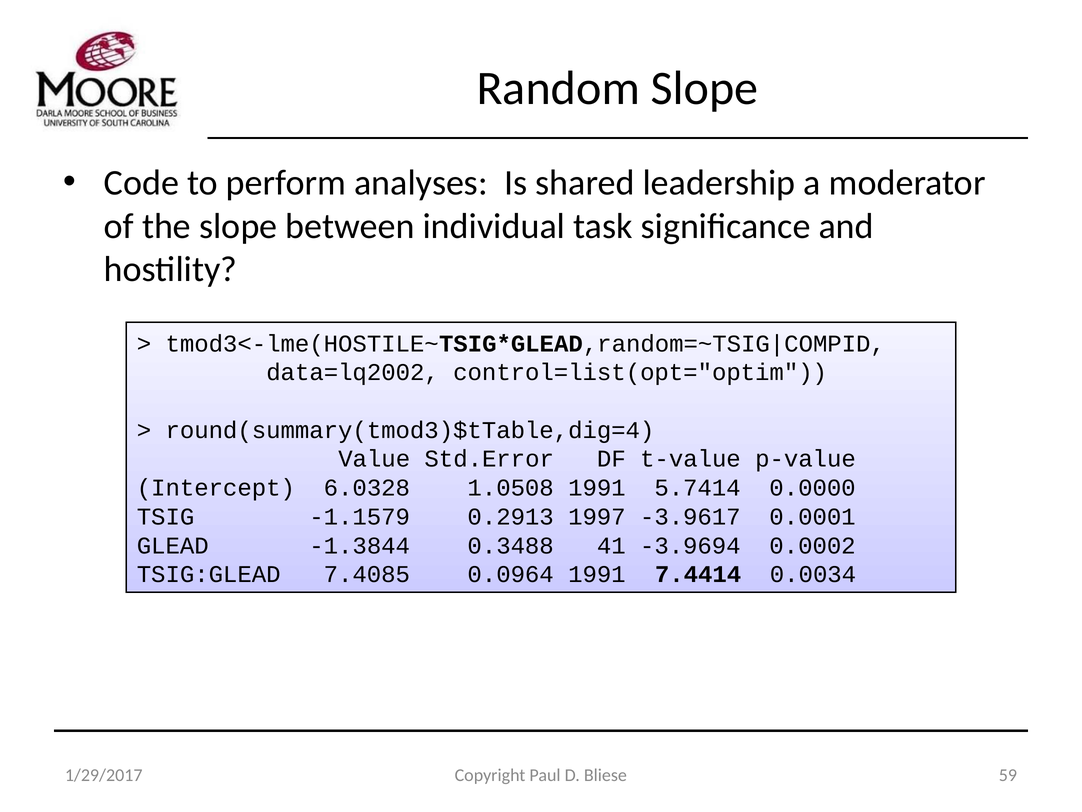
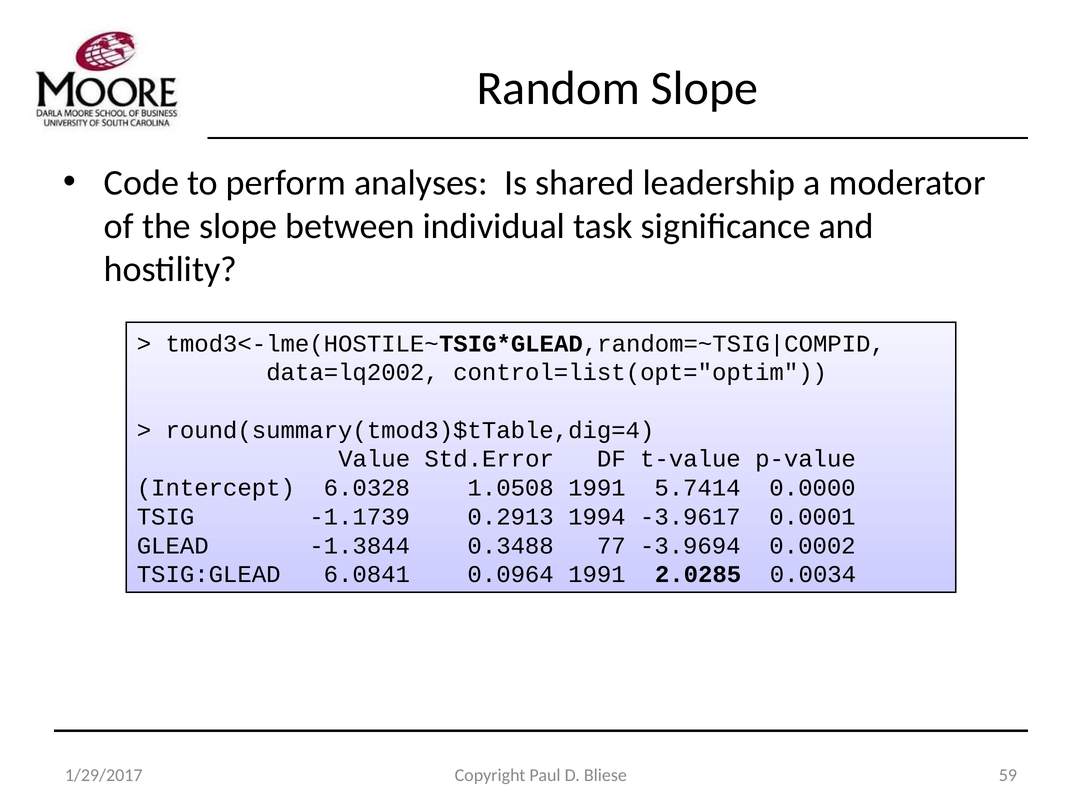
-1.1579: -1.1579 -> -1.1739
1997: 1997 -> 1994
41: 41 -> 77
7.4085: 7.4085 -> 6.0841
7.4414: 7.4414 -> 2.0285
